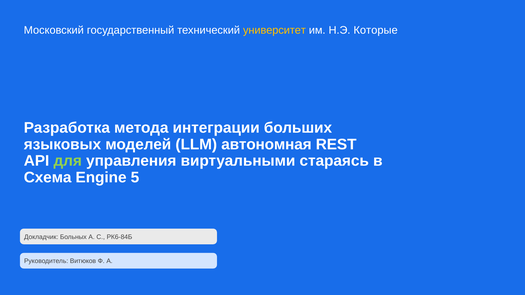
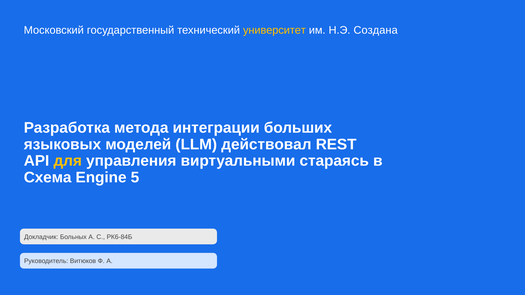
Которые: Которые -> Создана
автономная: автономная -> действовал
для colour: light green -> yellow
